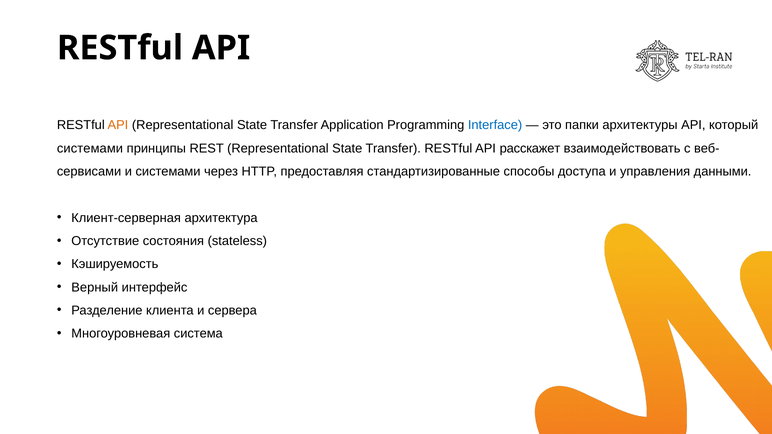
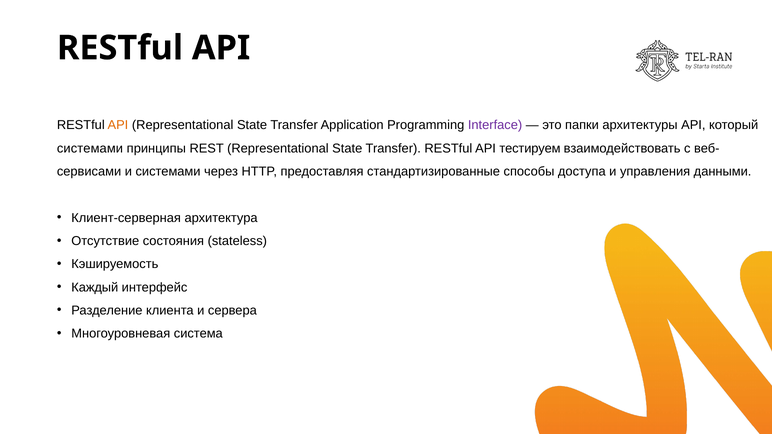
Interface colour: blue -> purple
расскажет: расскажет -> тестируем
Верный: Верный -> Каждый
